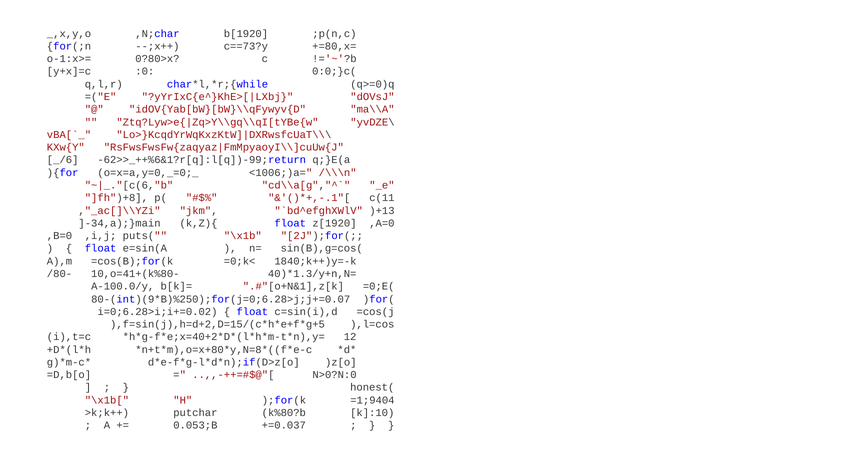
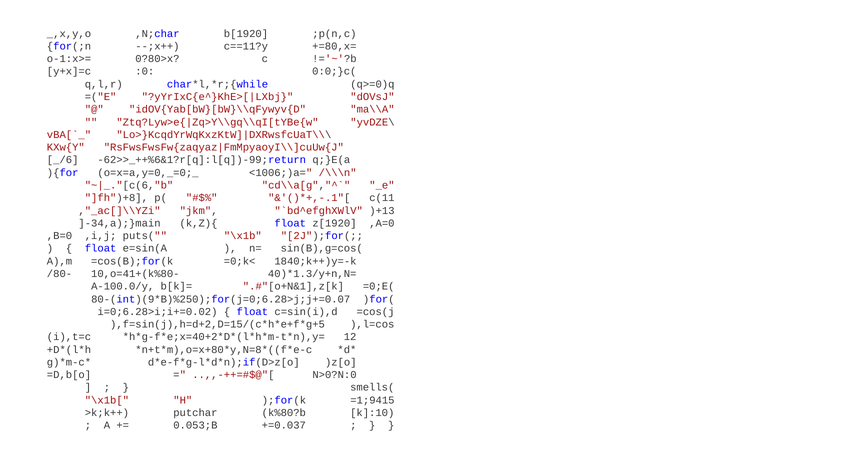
c==73?y: c==73?y -> c==11?y
honest(: honest( -> smells(
=1;9404: =1;9404 -> =1;9415
